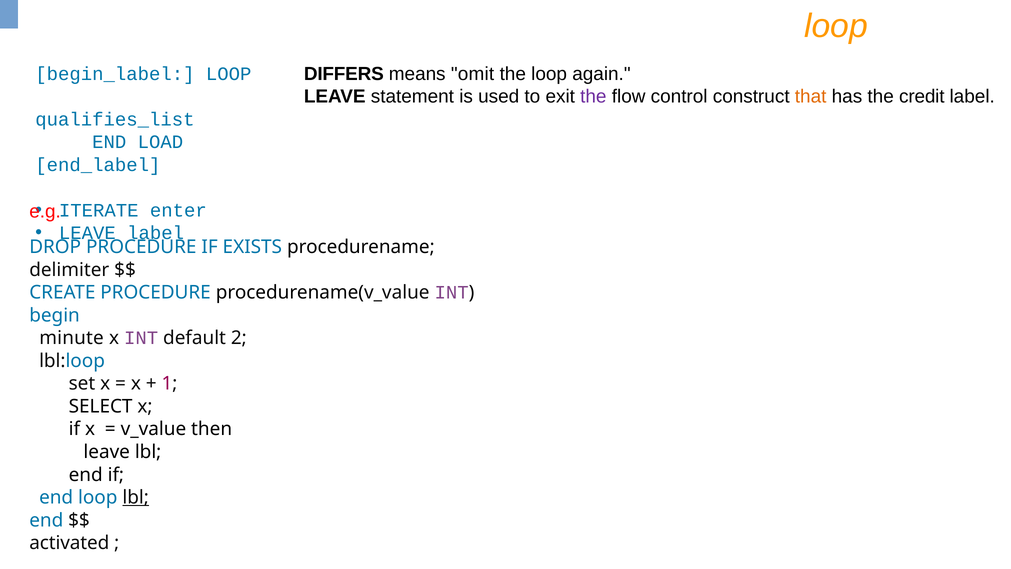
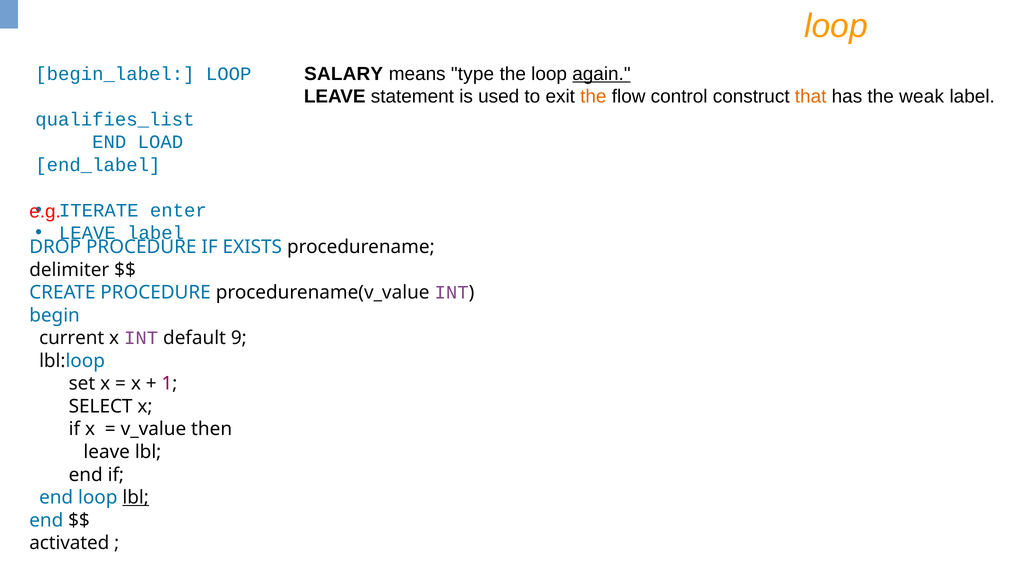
DIFFERS: DIFFERS -> SALARY
omit: omit -> type
again underline: none -> present
the at (593, 97) colour: purple -> orange
credit: credit -> weak
minute: minute -> current
2: 2 -> 9
